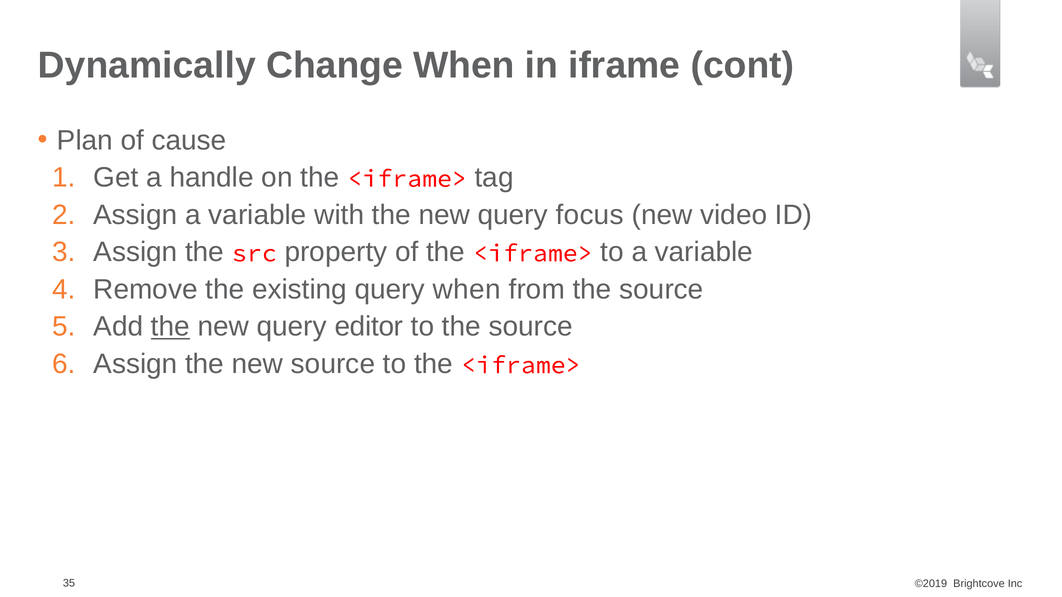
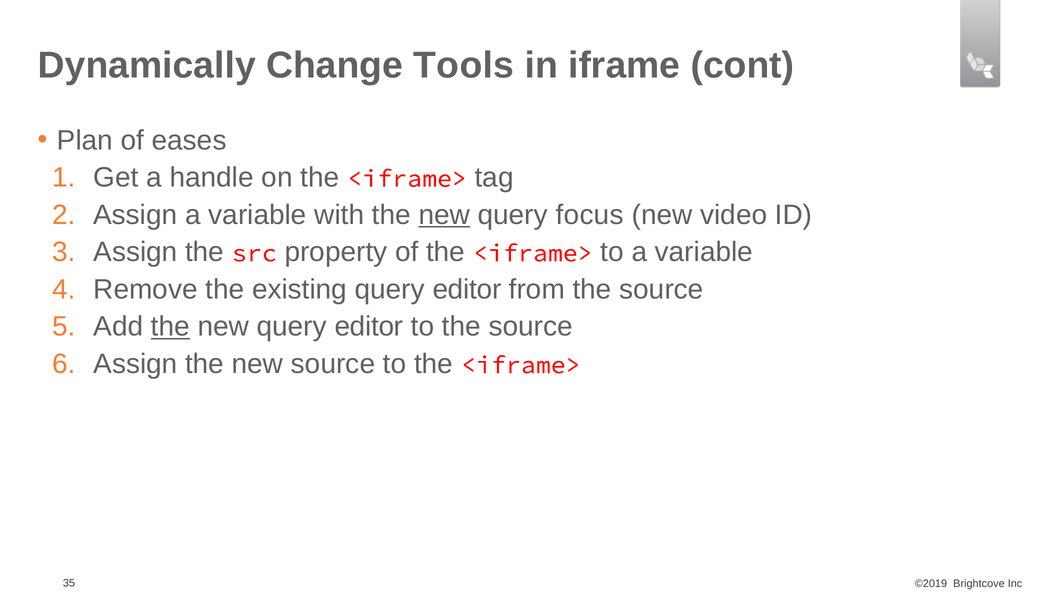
Change When: When -> Tools
cause: cause -> eases
new at (444, 215) underline: none -> present
existing query when: when -> editor
